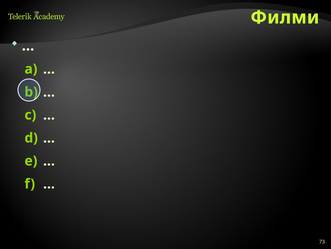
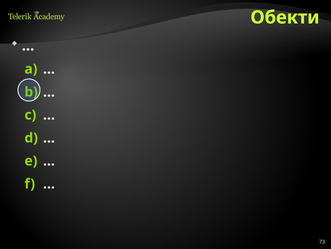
Филми: Филми -> Обекти
